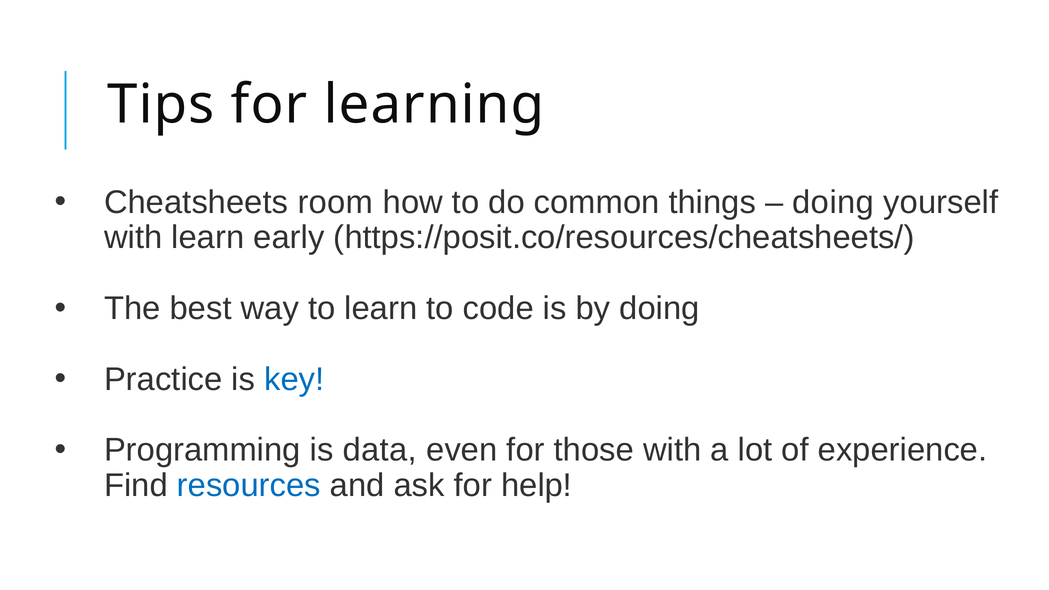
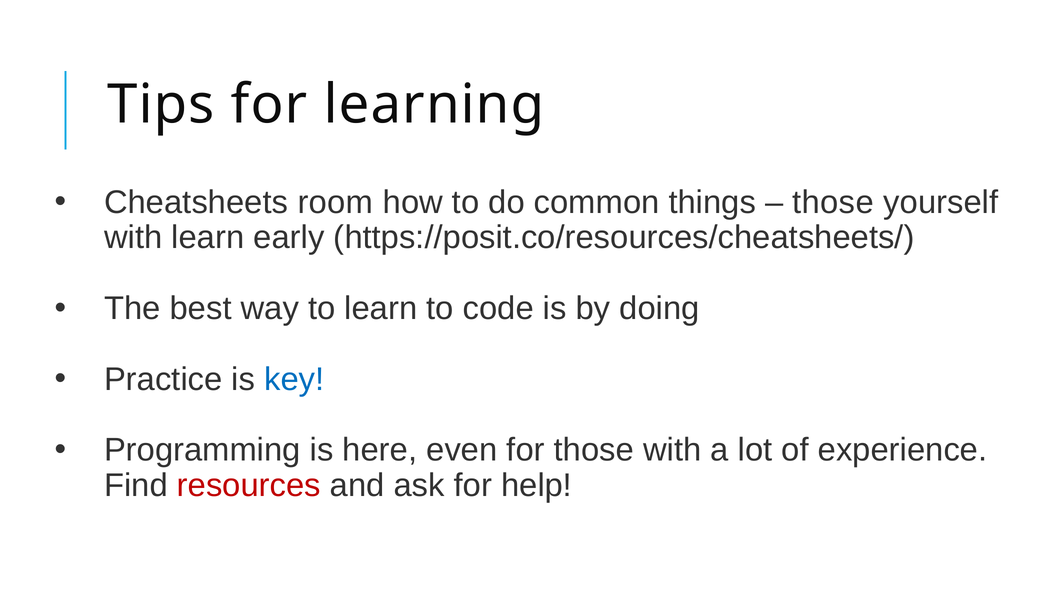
doing at (833, 202): doing -> those
data: data -> here
resources colour: blue -> red
